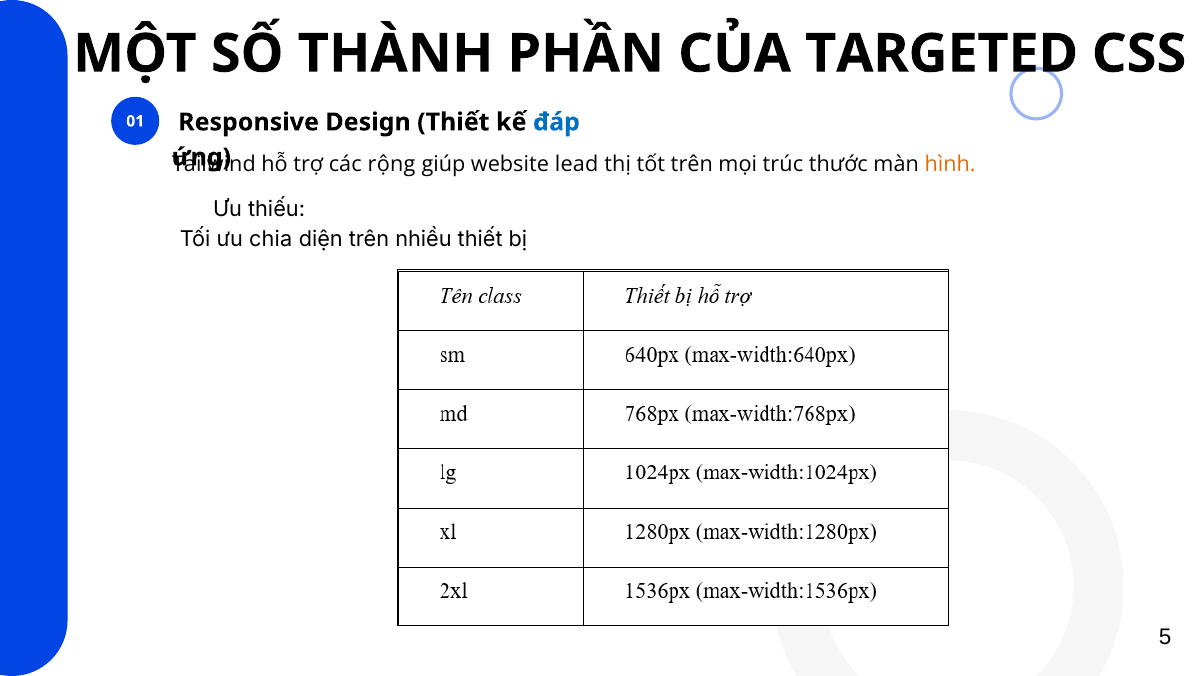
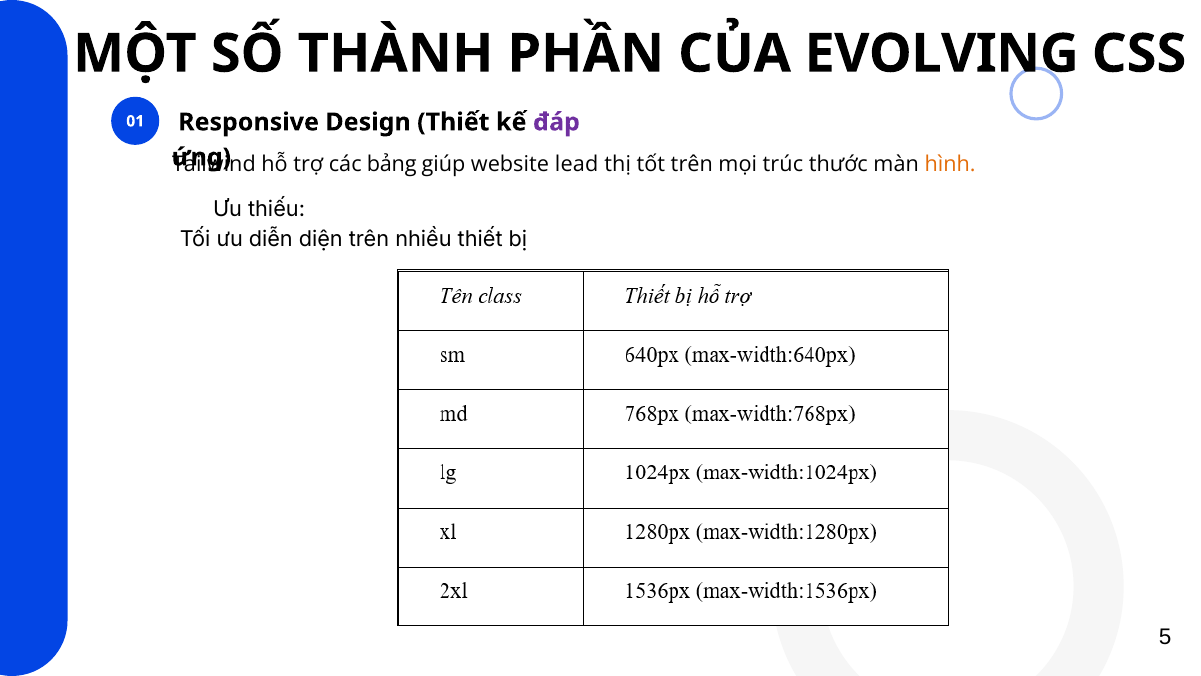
TARGETED: TARGETED -> EVOLVING
đáp colour: blue -> purple
rộng: rộng -> bảng
chia: chia -> diễn
